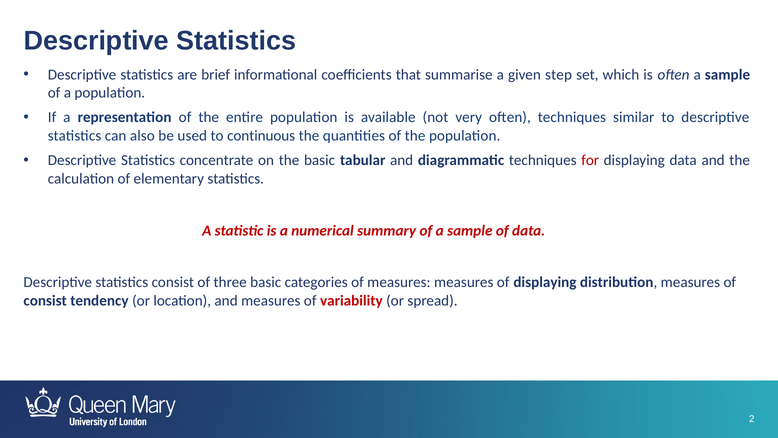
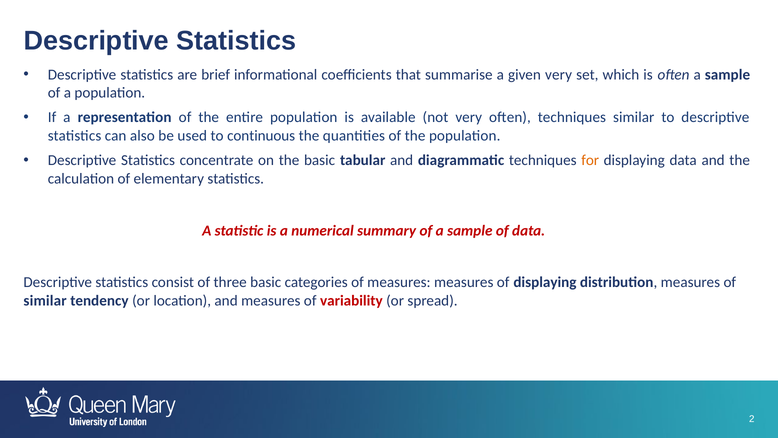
given step: step -> very
for colour: red -> orange
consist at (45, 300): consist -> similar
